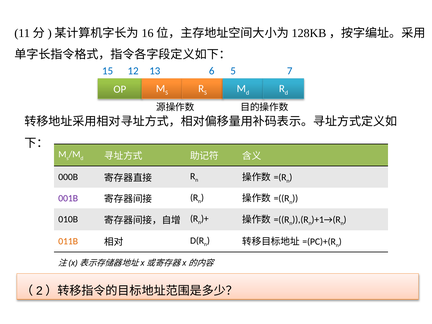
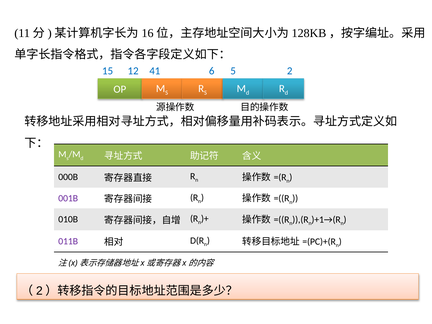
13: 13 -> 41
7: 7 -> 2
011B colour: orange -> purple
